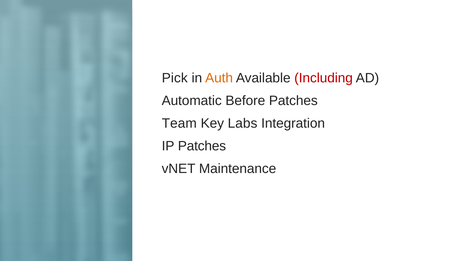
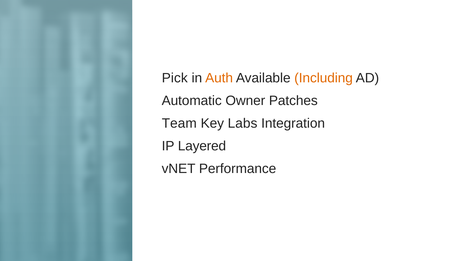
Including colour: red -> orange
Before: Before -> Owner
IP Patches: Patches -> Layered
Maintenance: Maintenance -> Performance
